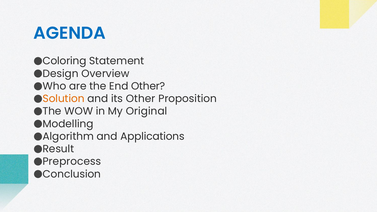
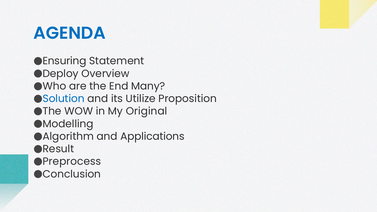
Coloring: Coloring -> Ensuring
Design: Design -> Deploy
End Other: Other -> Many
Solution colour: orange -> blue
its Other: Other -> Utilize
